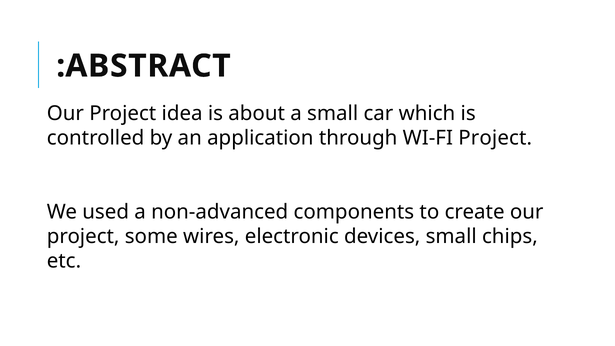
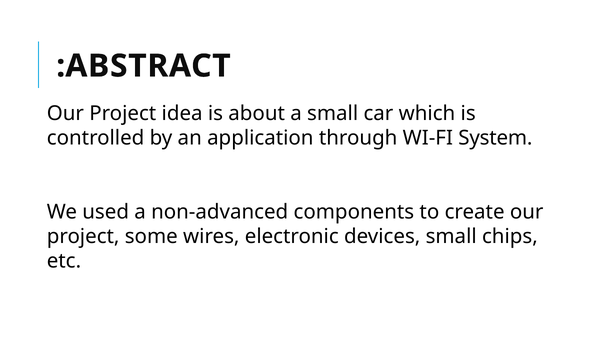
WI-FI Project: Project -> System
